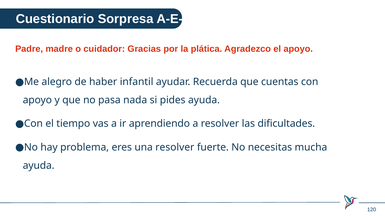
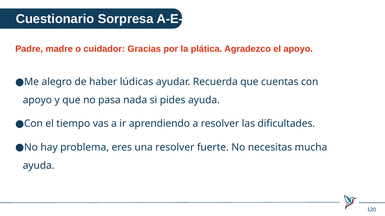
infantil: infantil -> lúdicas
